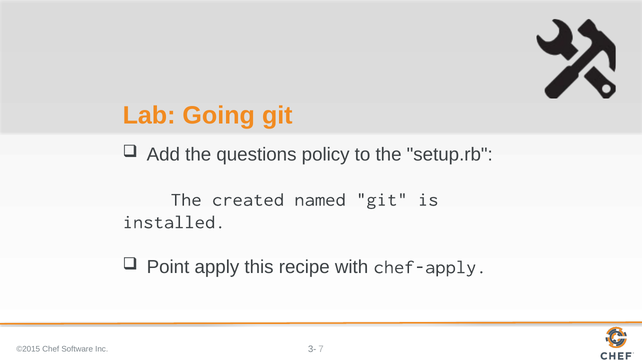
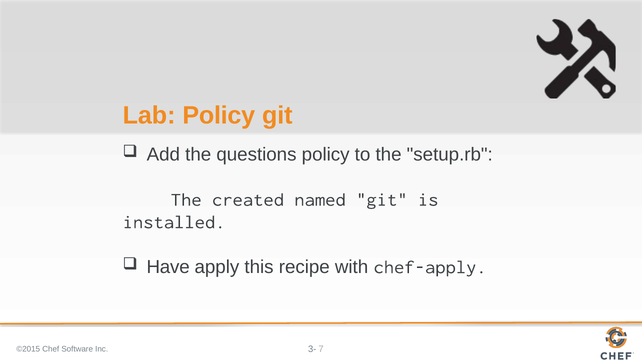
Lab Going: Going -> Policy
Point: Point -> Have
